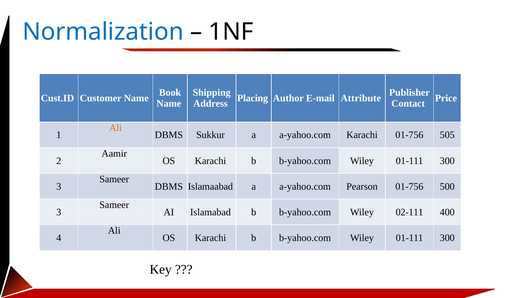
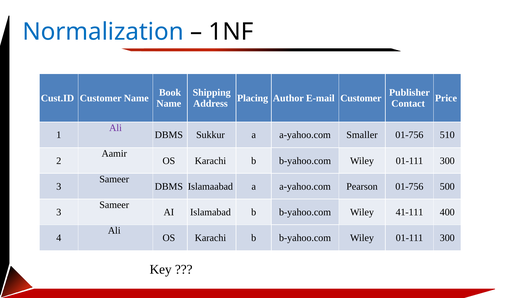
E-mail Attribute: Attribute -> Customer
Ali at (116, 128) colour: orange -> purple
a-yahoo.com Karachi: Karachi -> Smaller
505: 505 -> 510
02-111: 02-111 -> 41-111
